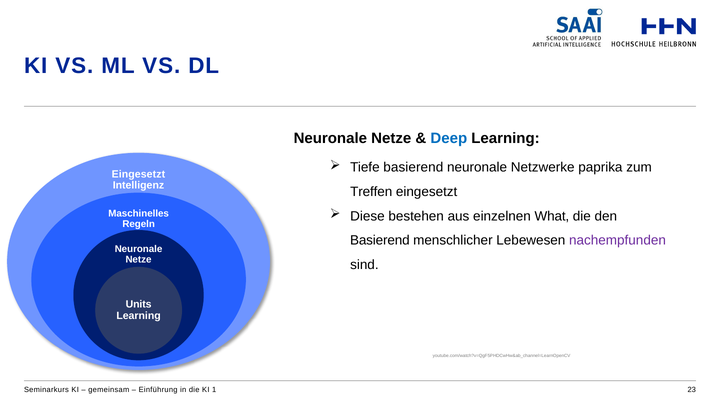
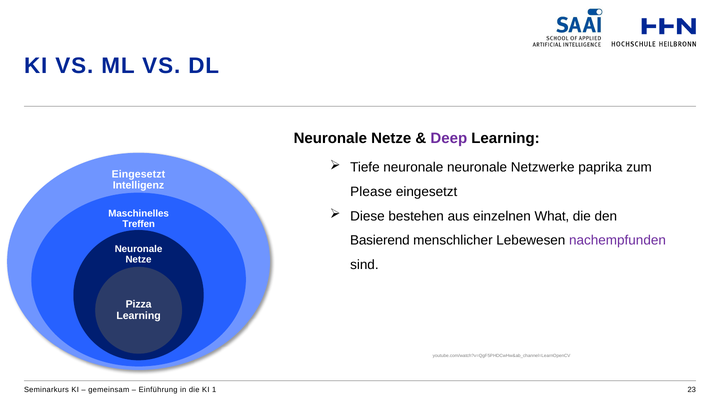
Deep colour: blue -> purple
Tiefe basierend: basierend -> neuronale
Treffen: Treffen -> Please
Regeln: Regeln -> Treffen
Units: Units -> Pizza
